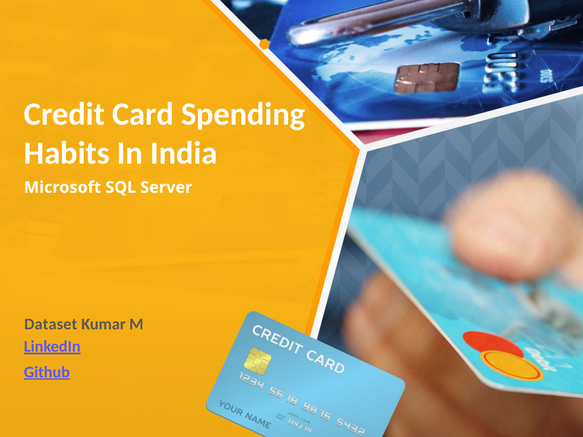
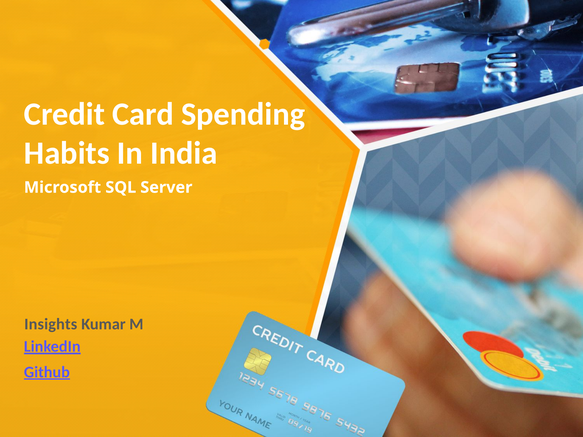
Dataset: Dataset -> Insights
